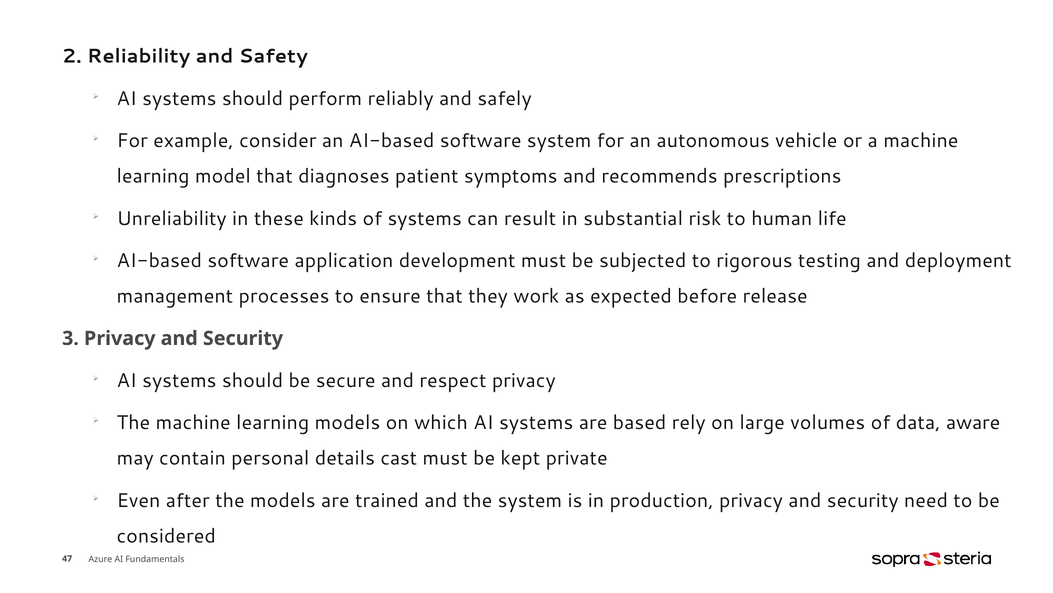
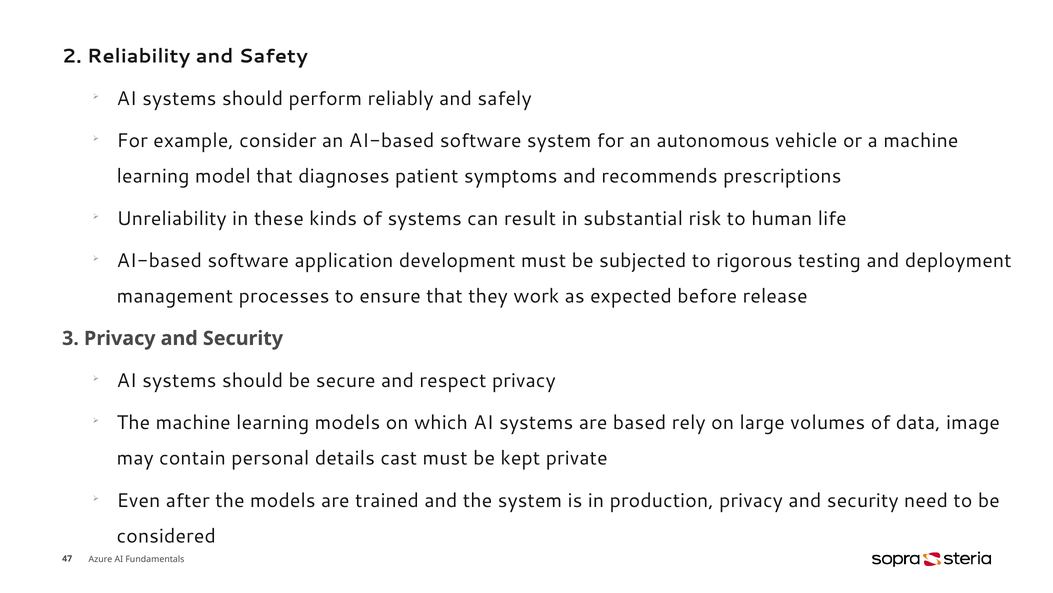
aware: aware -> image
